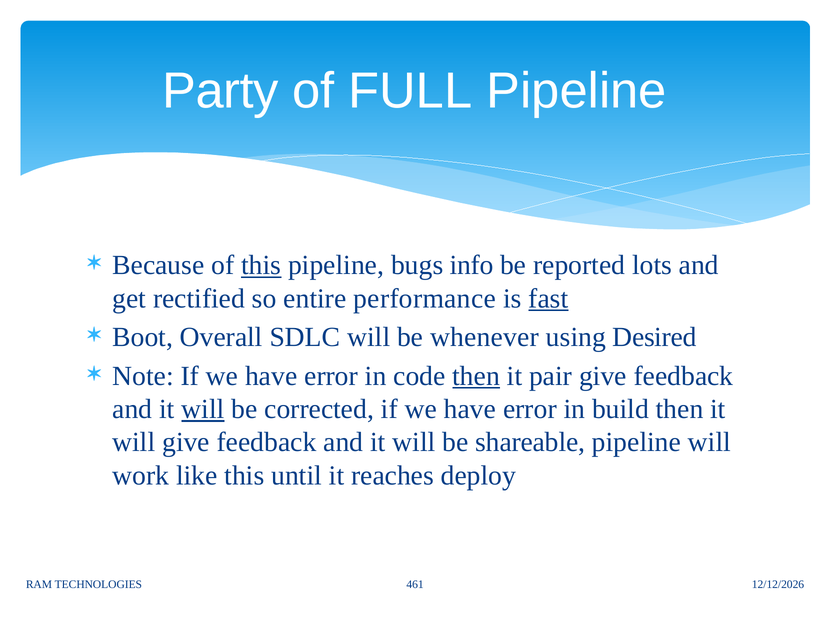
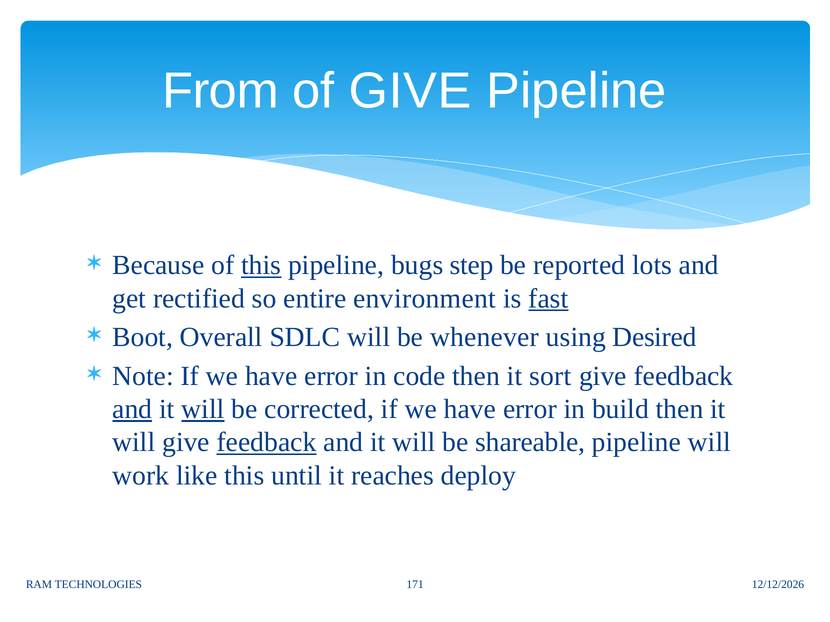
Party: Party -> From
of FULL: FULL -> GIVE
info: info -> step
performance: performance -> environment
then at (476, 376) underline: present -> none
pair: pair -> sort
and at (132, 409) underline: none -> present
feedback at (267, 443) underline: none -> present
461: 461 -> 171
